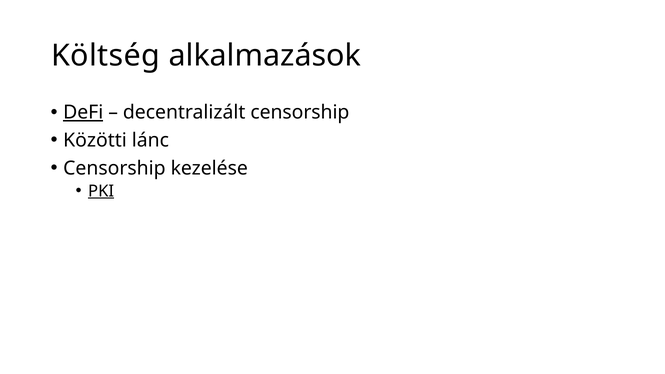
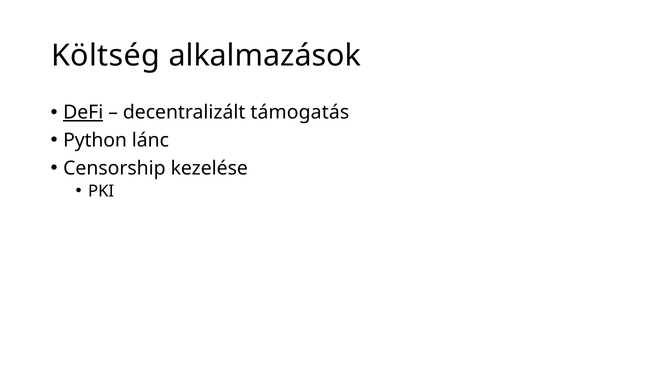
decentralizált censorship: censorship -> támogatás
Közötti: Közötti -> Python
PKI underline: present -> none
